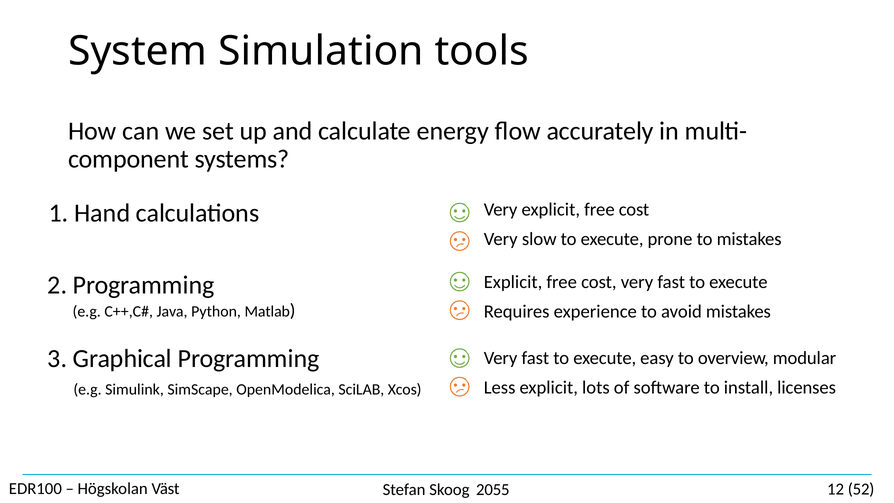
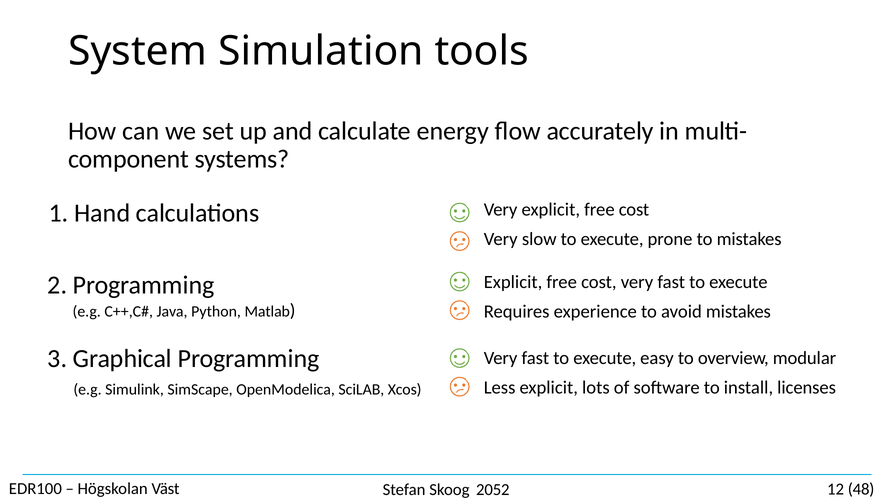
2055: 2055 -> 2052
52: 52 -> 48
